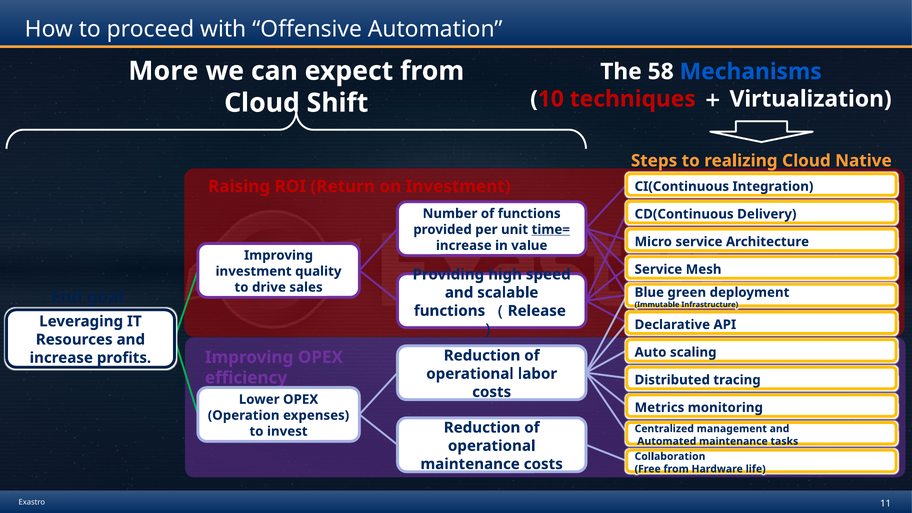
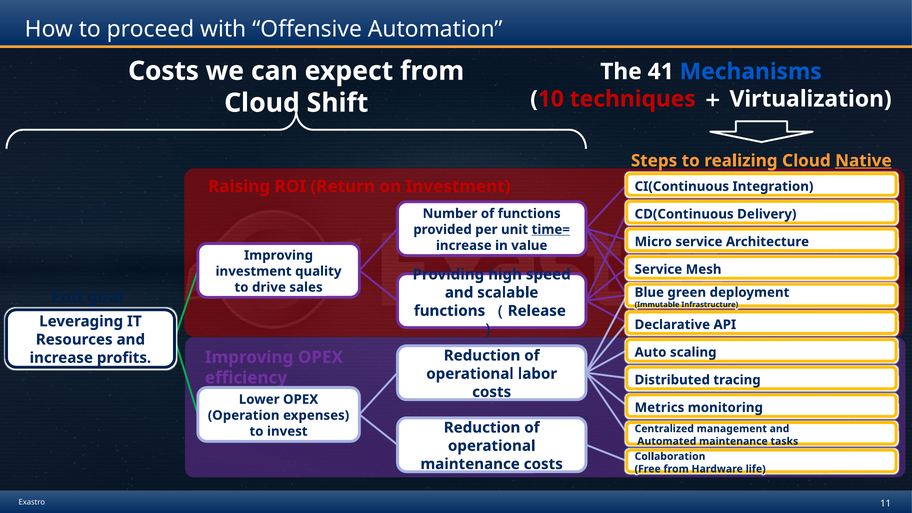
More at (163, 71): More -> Costs
58: 58 -> 41
Native underline: none -> present
